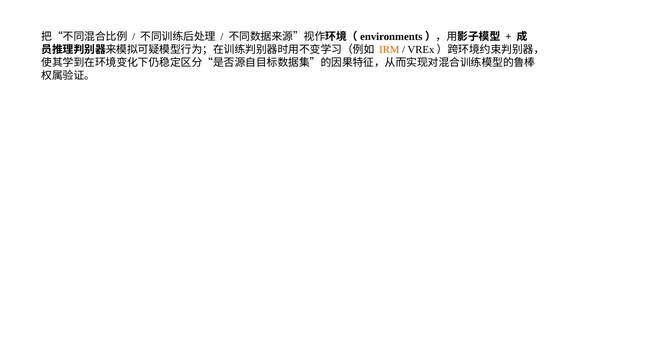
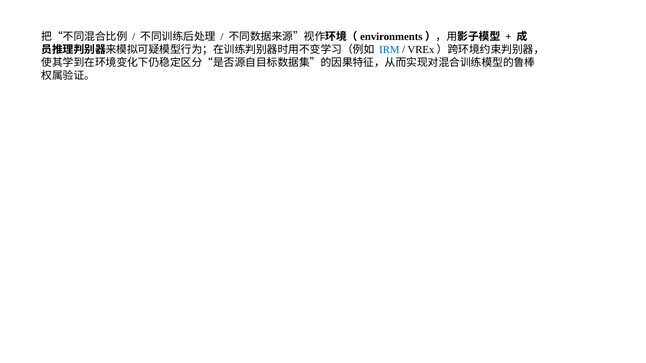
IRM colour: orange -> blue
